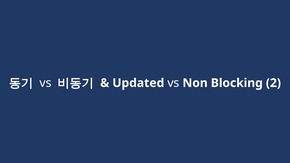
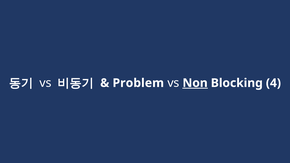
Updated: Updated -> Problem
Non underline: none -> present
2: 2 -> 4
